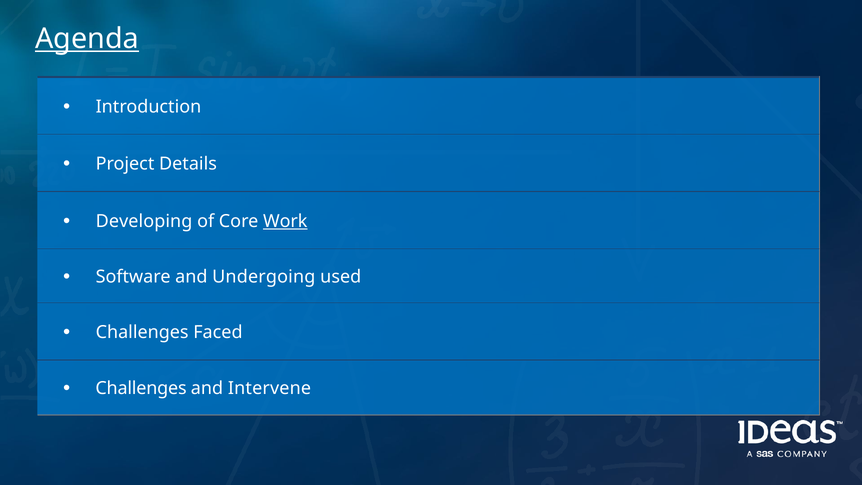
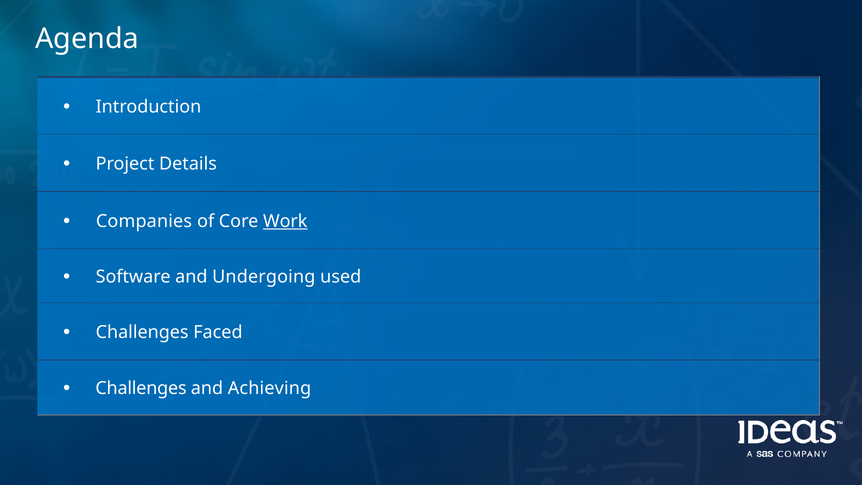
Agenda underline: present -> none
Developing: Developing -> Companies
Intervene: Intervene -> Achieving
